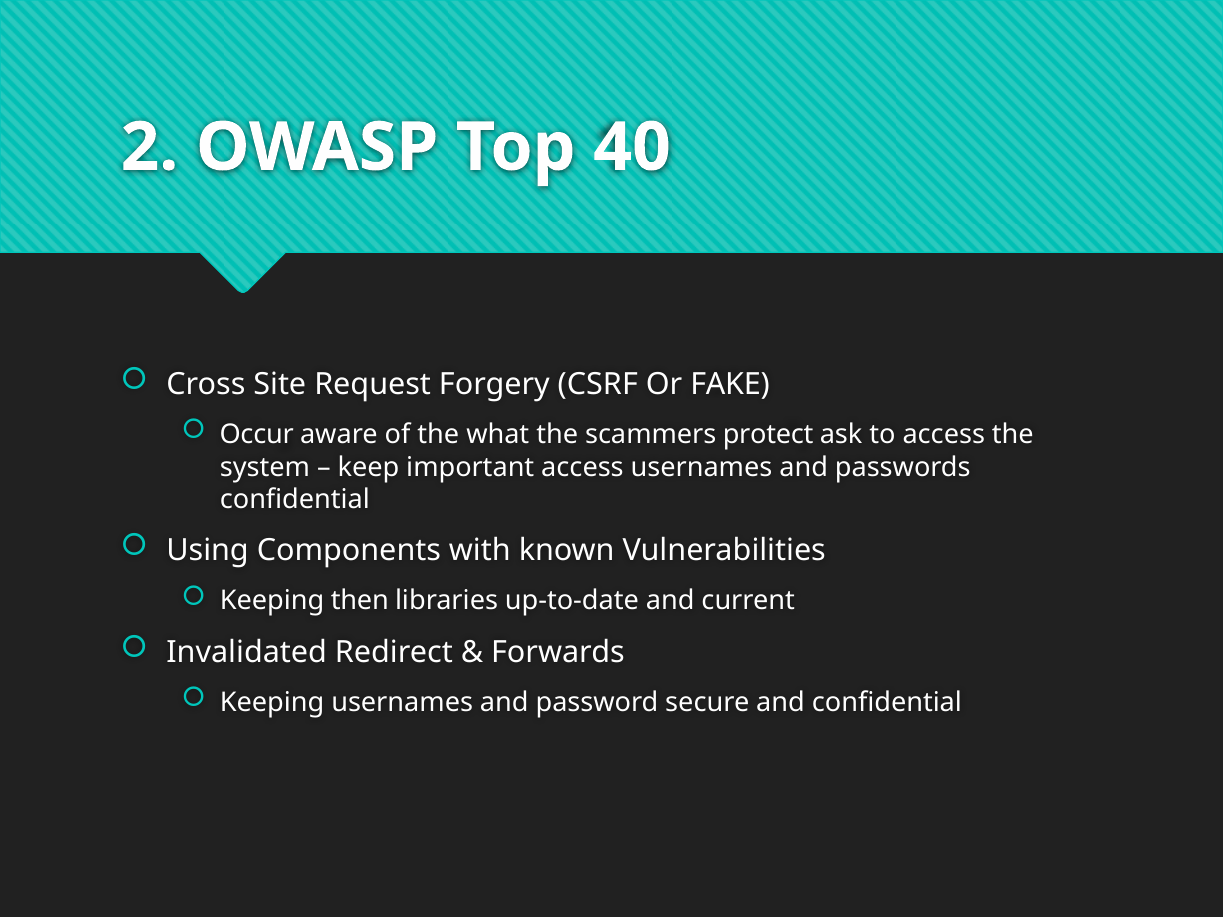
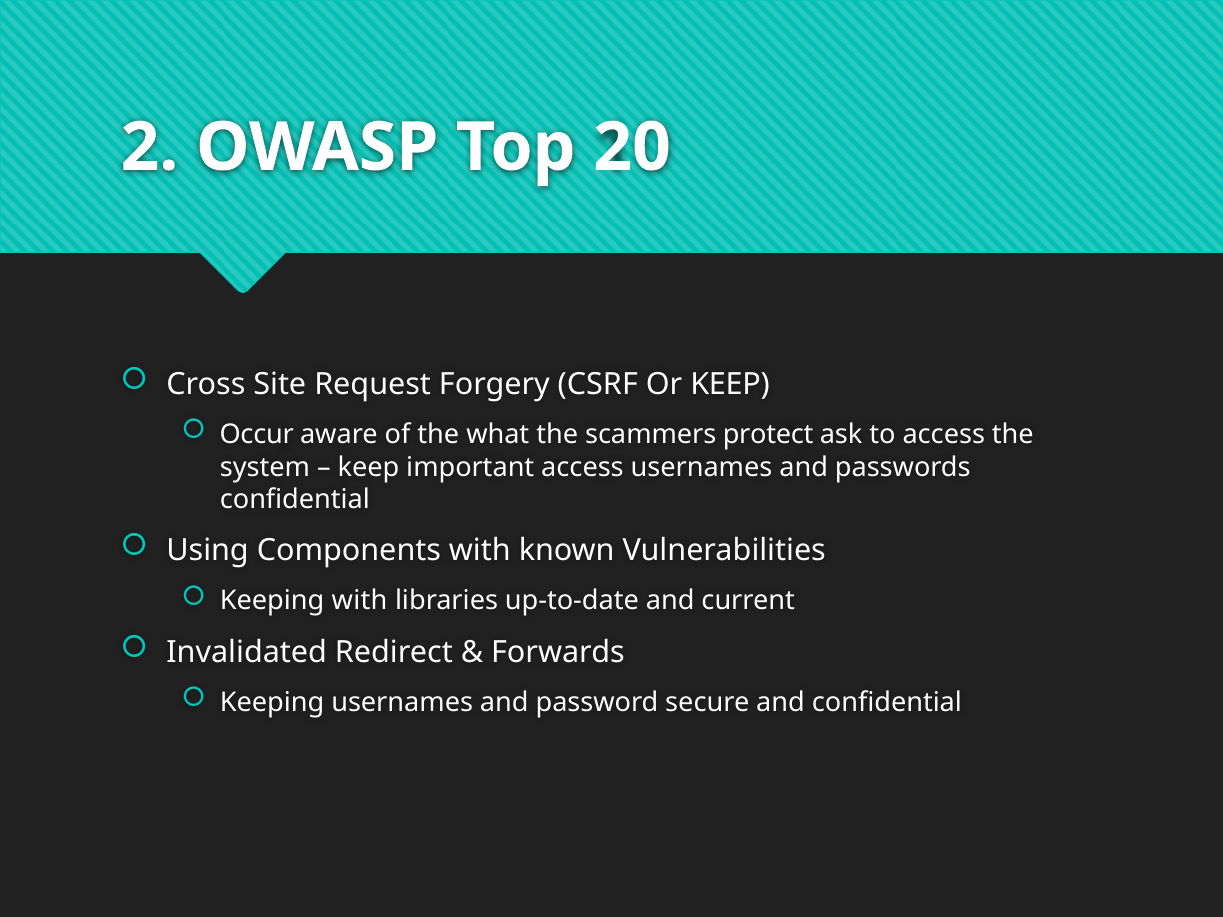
40: 40 -> 20
Or FAKE: FAKE -> KEEP
Keeping then: then -> with
